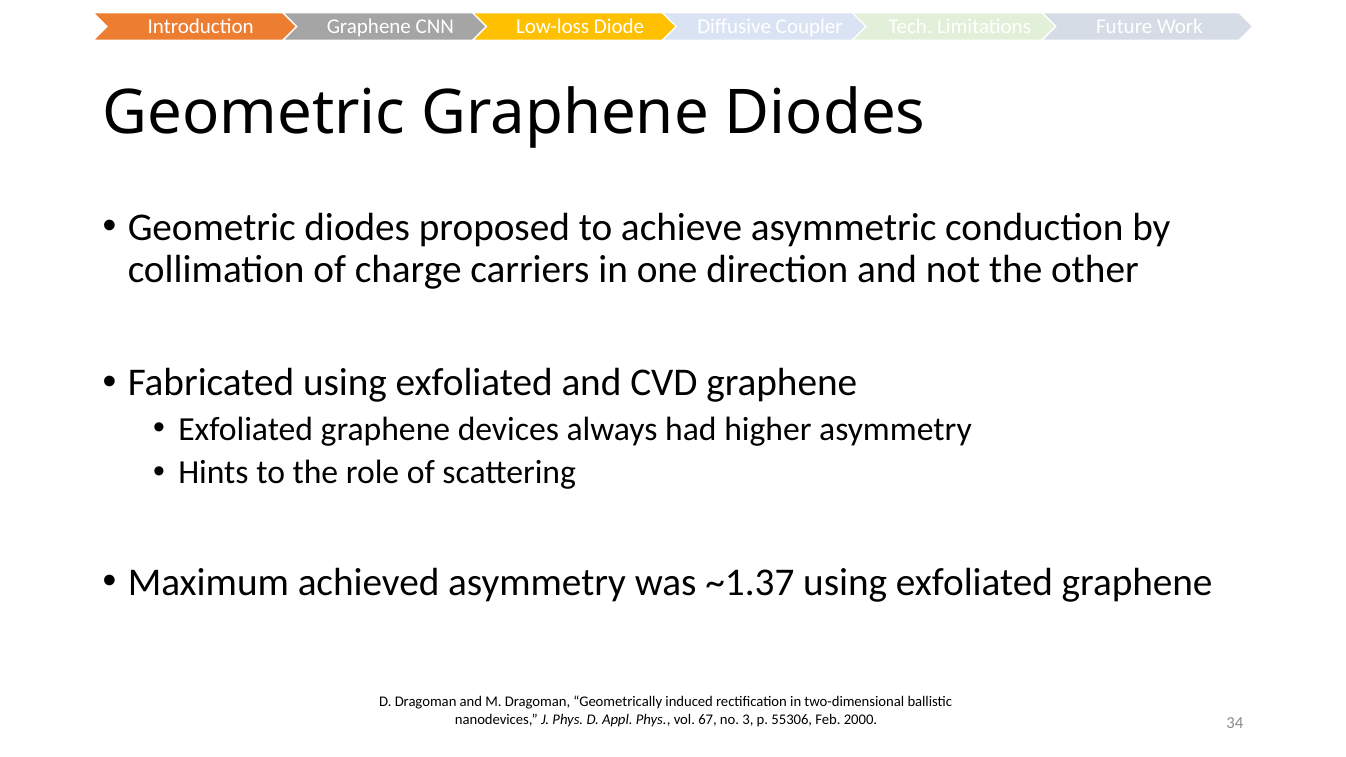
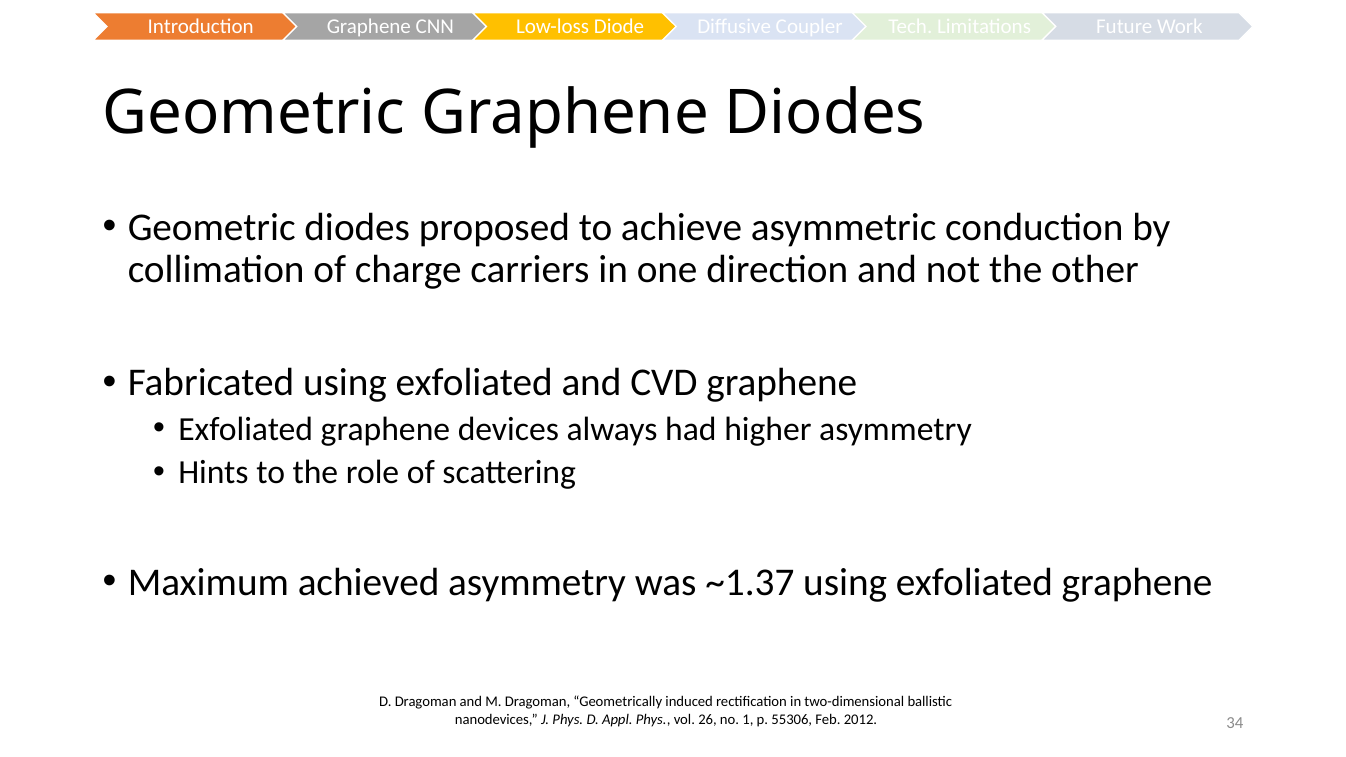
67: 67 -> 26
3: 3 -> 1
2000: 2000 -> 2012
